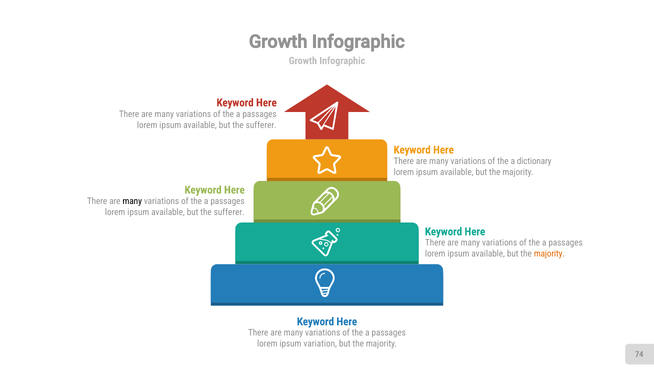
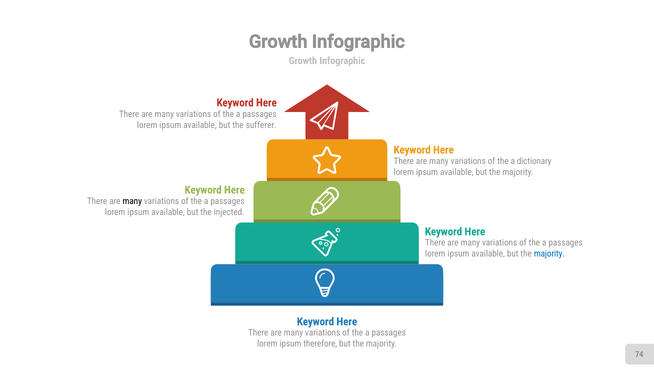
sufferer at (229, 212): sufferer -> injected
majority at (549, 254) colour: orange -> blue
variation: variation -> therefore
